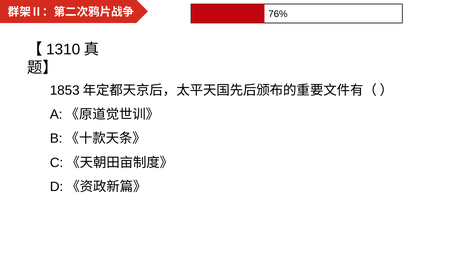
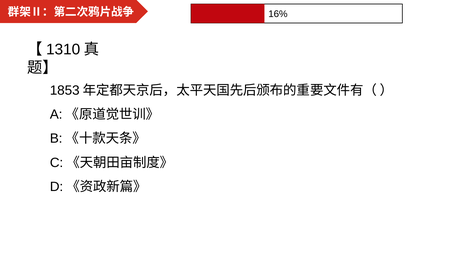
76%: 76% -> 16%
